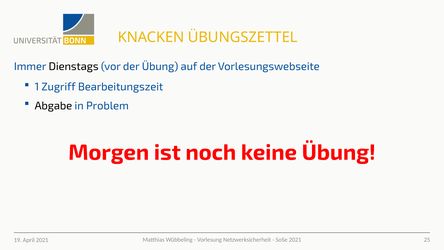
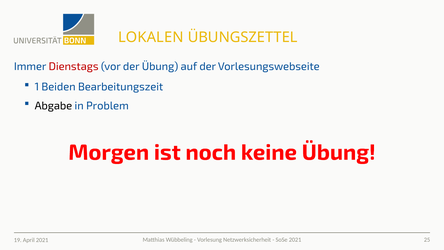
KNACKEN: KNACKEN -> LOKALEN
Dienstags colour: black -> red
Zugriff: Zugriff -> Beiden
